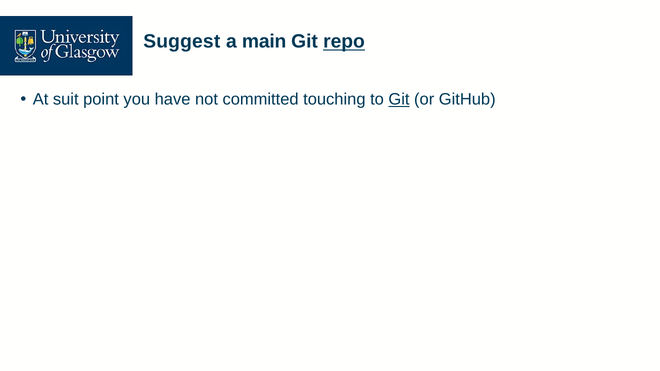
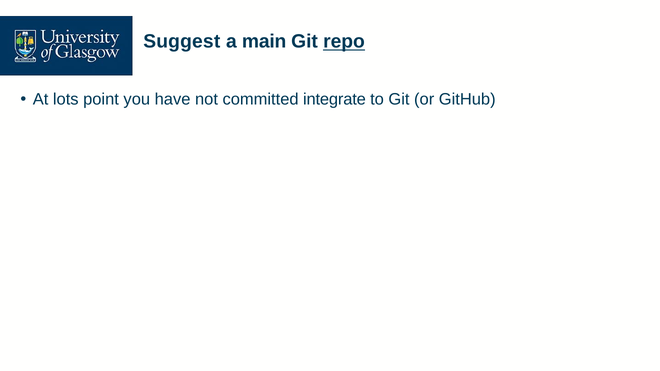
suit: suit -> lots
touching: touching -> integrate
Git at (399, 99) underline: present -> none
